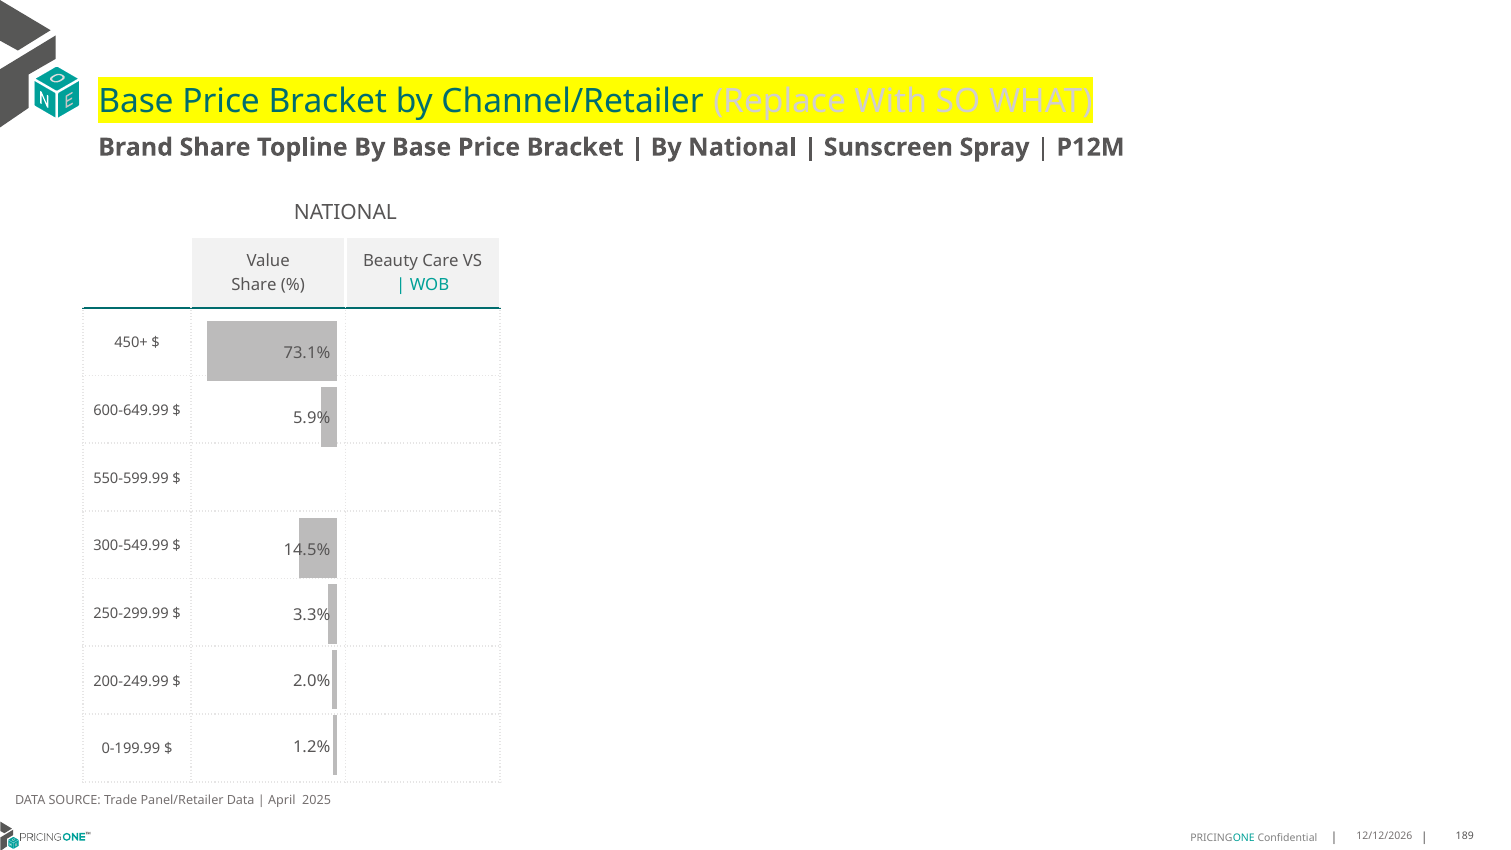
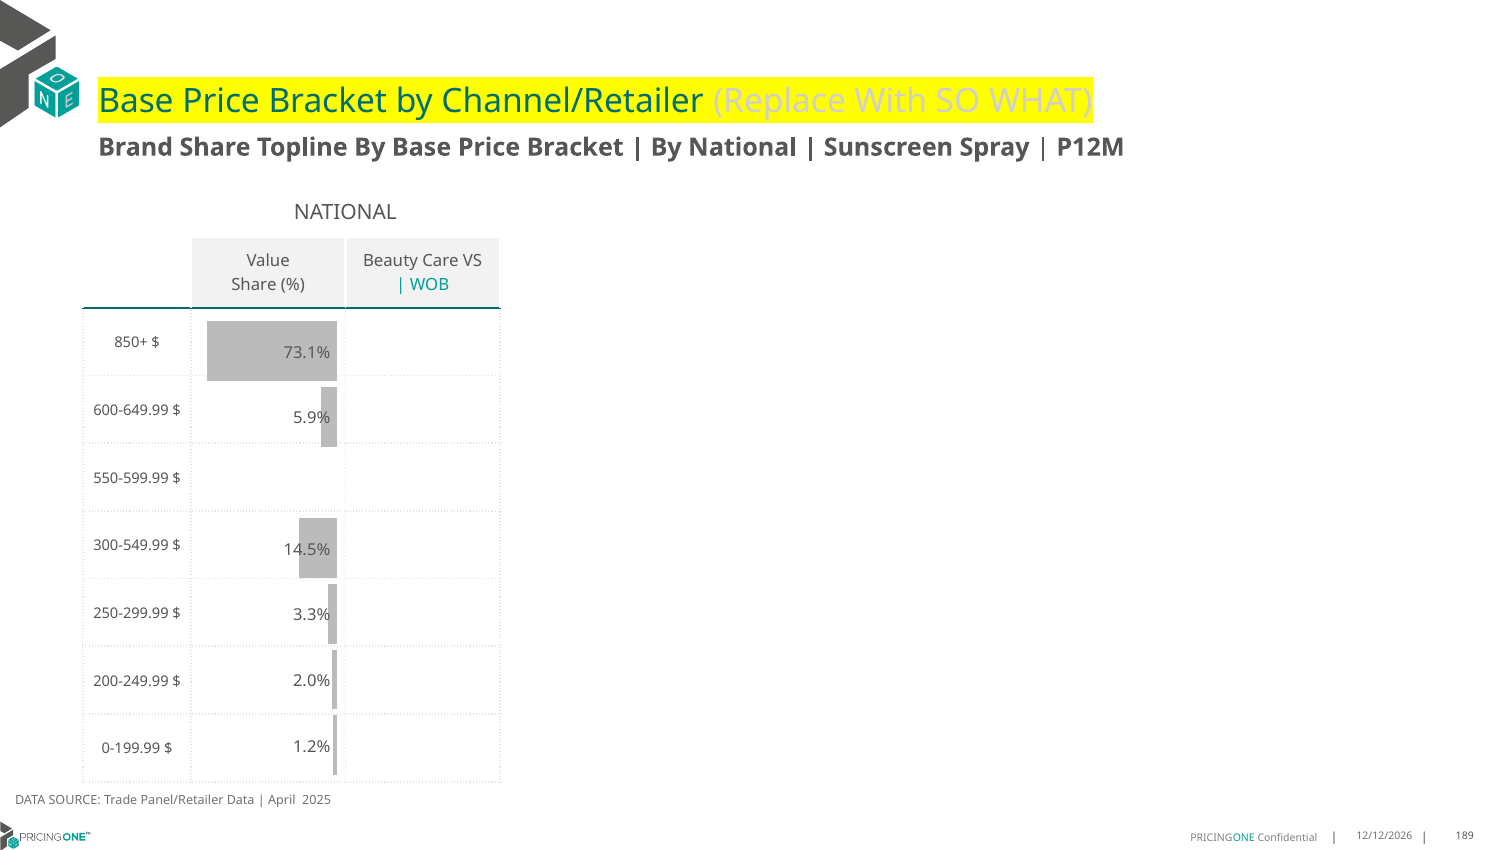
450+: 450+ -> 850+
